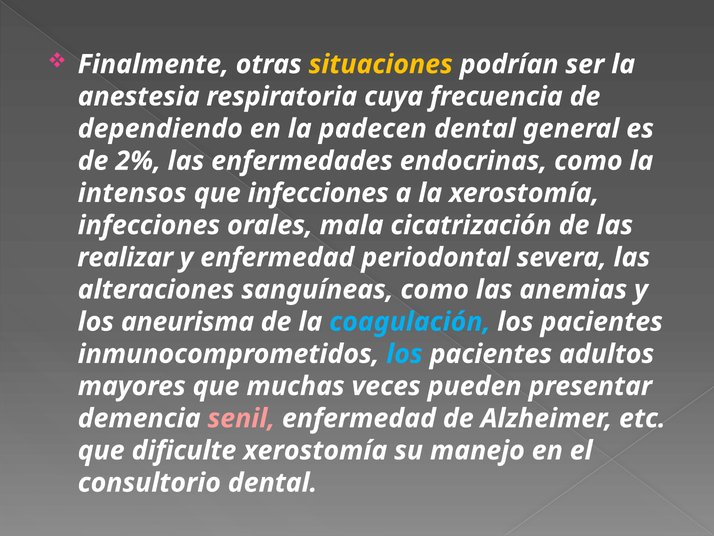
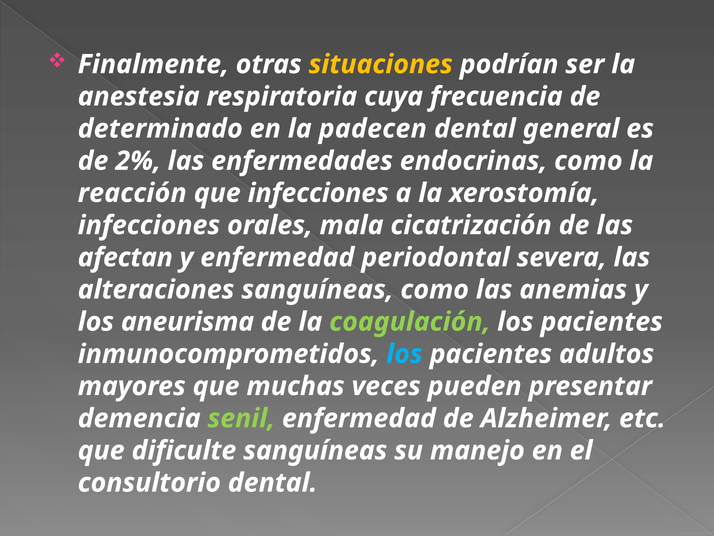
dependiendo: dependiendo -> determinado
intensos: intensos -> reacción
realizar: realizar -> afectan
coagulación colour: light blue -> light green
senil colour: pink -> light green
dificulte xerostomía: xerostomía -> sanguíneas
